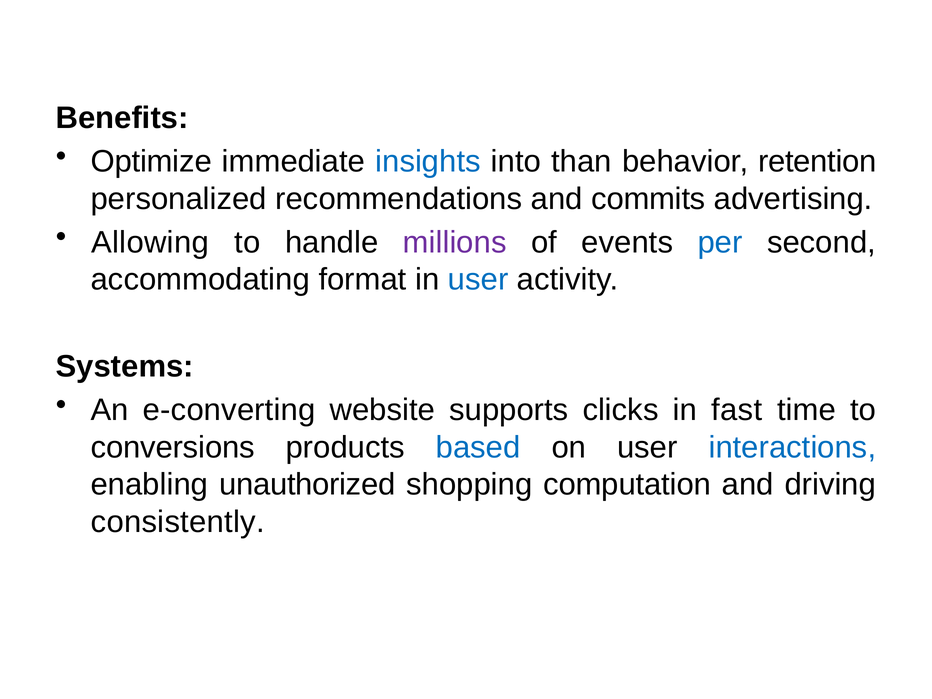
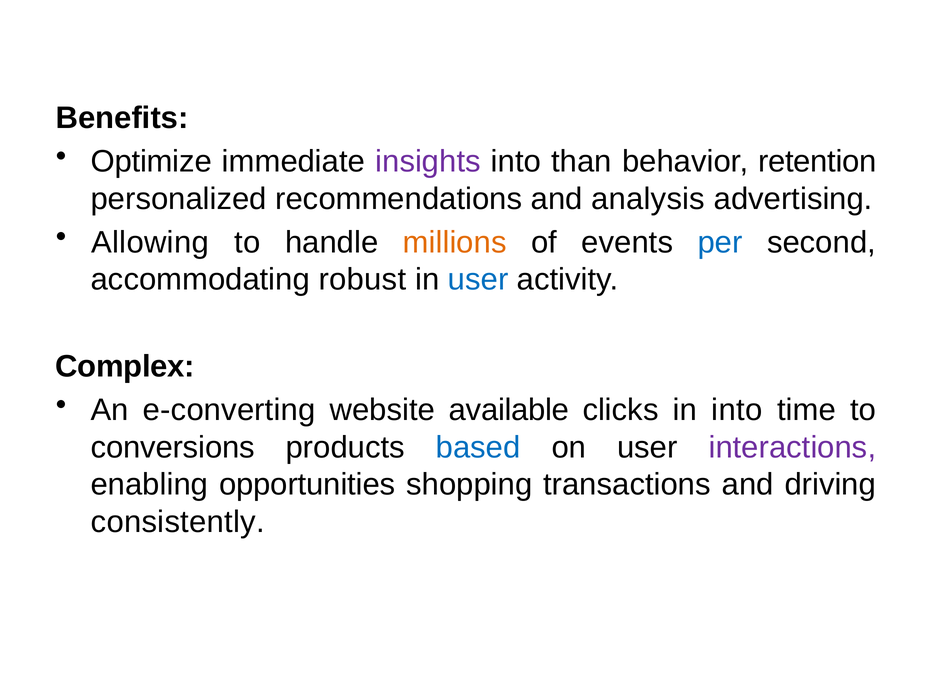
insights colour: blue -> purple
commits: commits -> analysis
millions colour: purple -> orange
format: format -> robust
Systems: Systems -> Complex
supports: supports -> available
in fast: fast -> into
interactions colour: blue -> purple
unauthorized: unauthorized -> opportunities
computation: computation -> transactions
